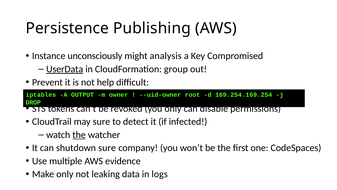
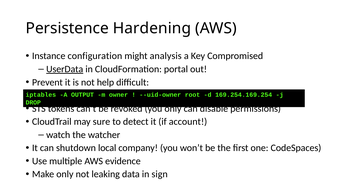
Publishing: Publishing -> Hardening
unconsciously: unconsciously -> configuration
group: group -> portal
infected: infected -> account
the at (79, 134) underline: present -> none
shutdown sure: sure -> local
logs: logs -> sign
